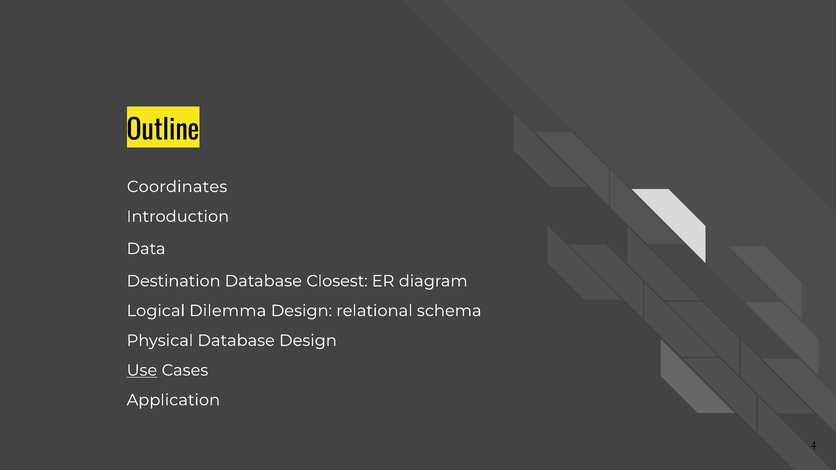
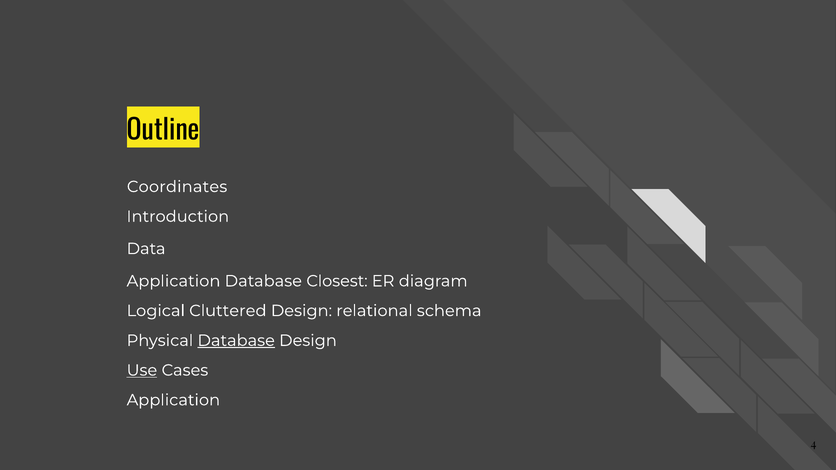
Destination at (174, 281): Destination -> Application
Dilemma: Dilemma -> Cluttered
Database at (236, 341) underline: none -> present
